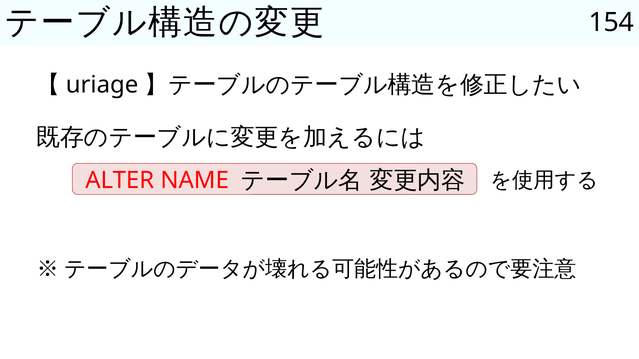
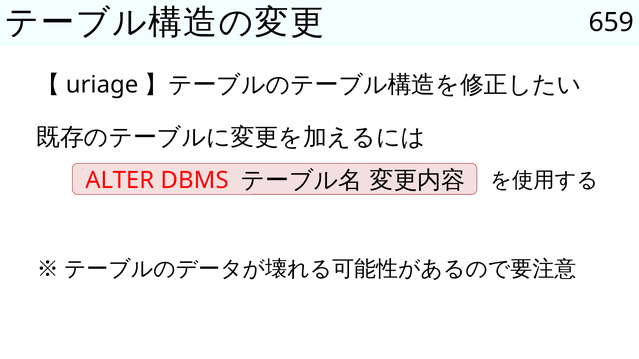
154: 154 -> 659
NAME: NAME -> DBMS
